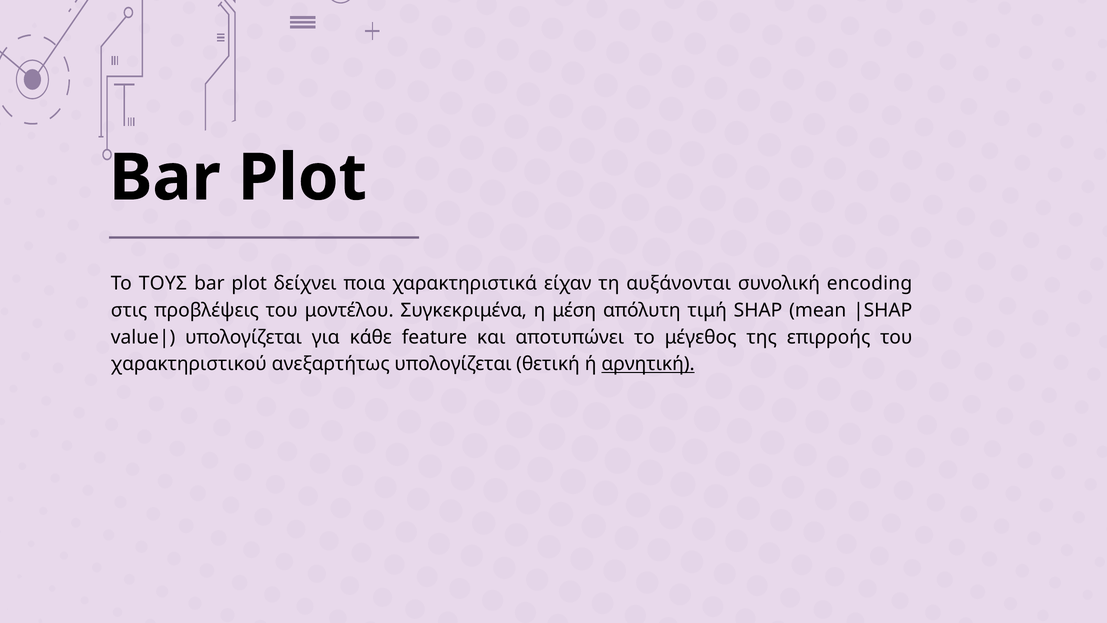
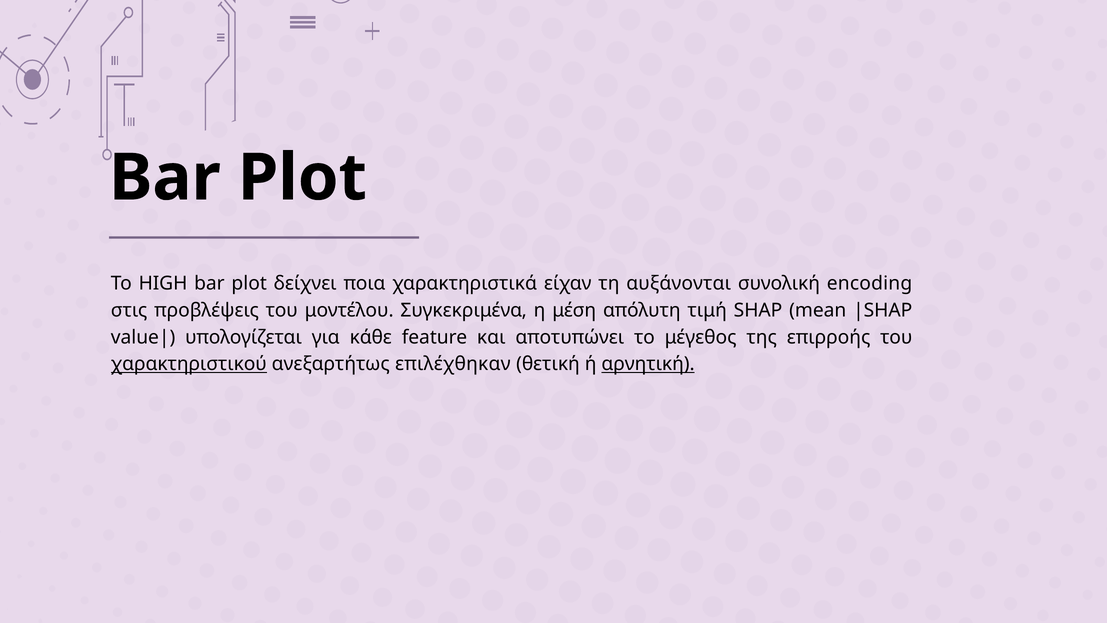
ΤΟΥΣ: ΤΟΥΣ -> HIGH
χαρακτηριστικού underline: none -> present
ανεξαρτήτως υπολογίζεται: υπολογίζεται -> επιλέχθηκαν
